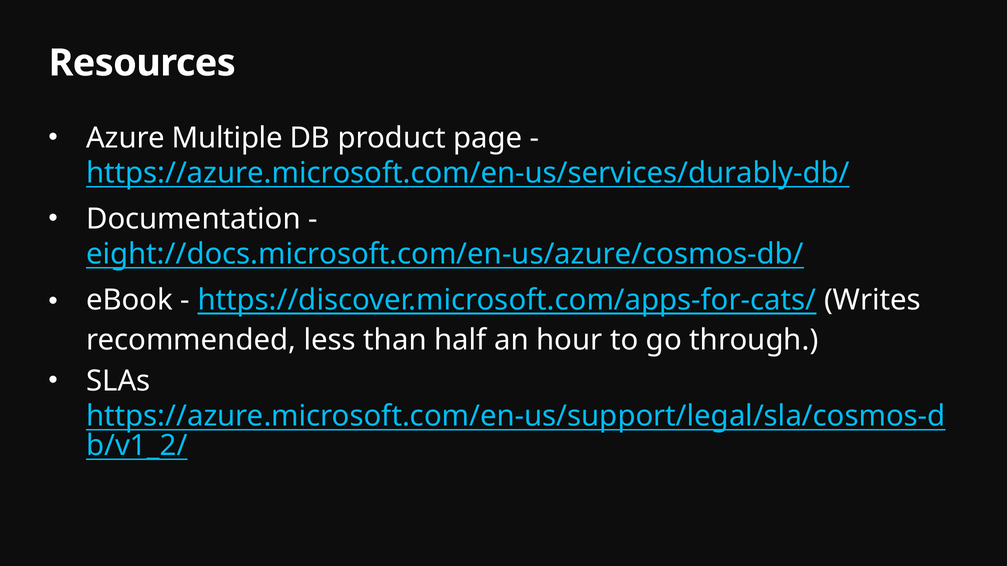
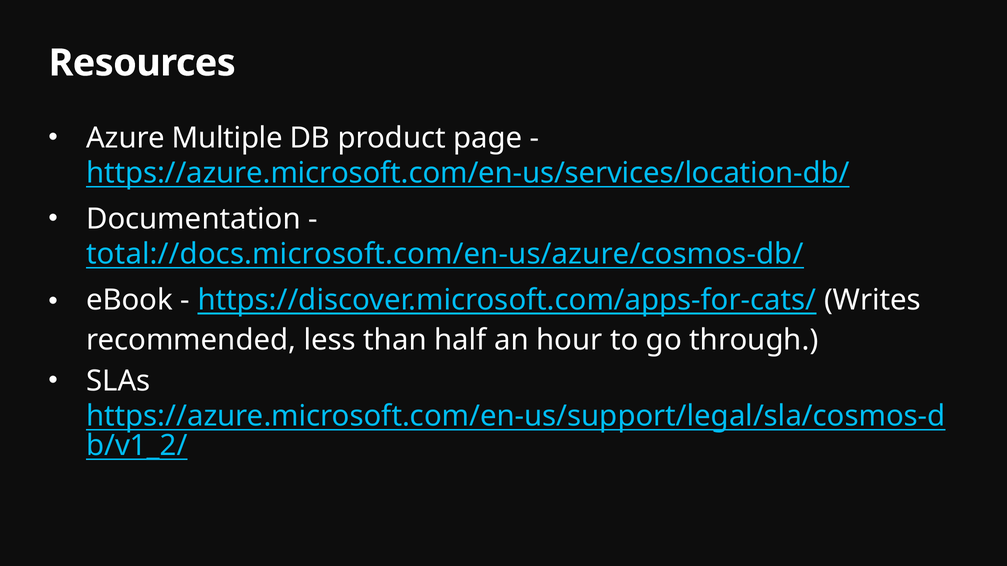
https://azure.microsoft.com/en-us/services/durably-db/: https://azure.microsoft.com/en-us/services/durably-db/ -> https://azure.microsoft.com/en-us/services/location-db/
eight://docs.microsoft.com/en-us/azure/cosmos-db/: eight://docs.microsoft.com/en-us/azure/cosmos-db/ -> total://docs.microsoft.com/en-us/azure/cosmos-db/
